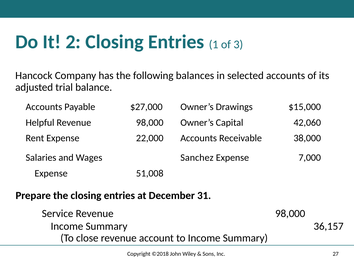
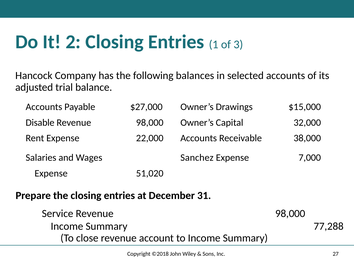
Helpful: Helpful -> Disable
42,060: 42,060 -> 32,000
51,008: 51,008 -> 51,020
36,157: 36,157 -> 77,288
